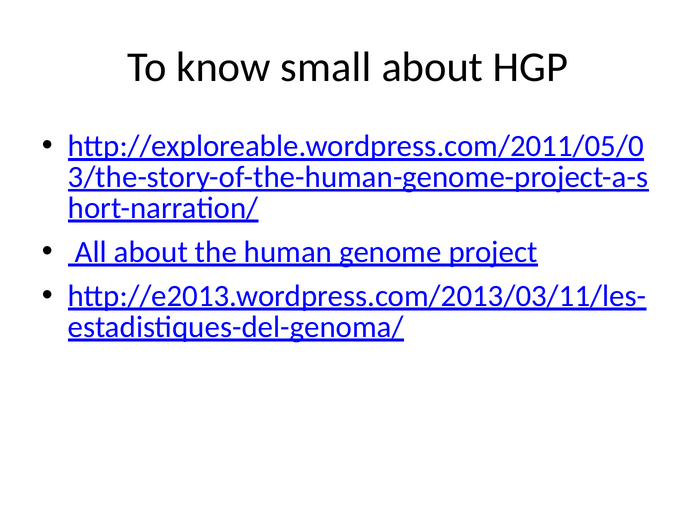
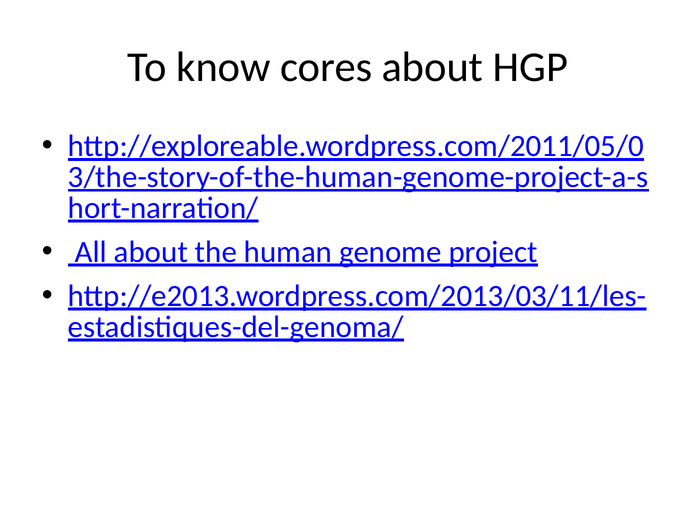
small: small -> cores
